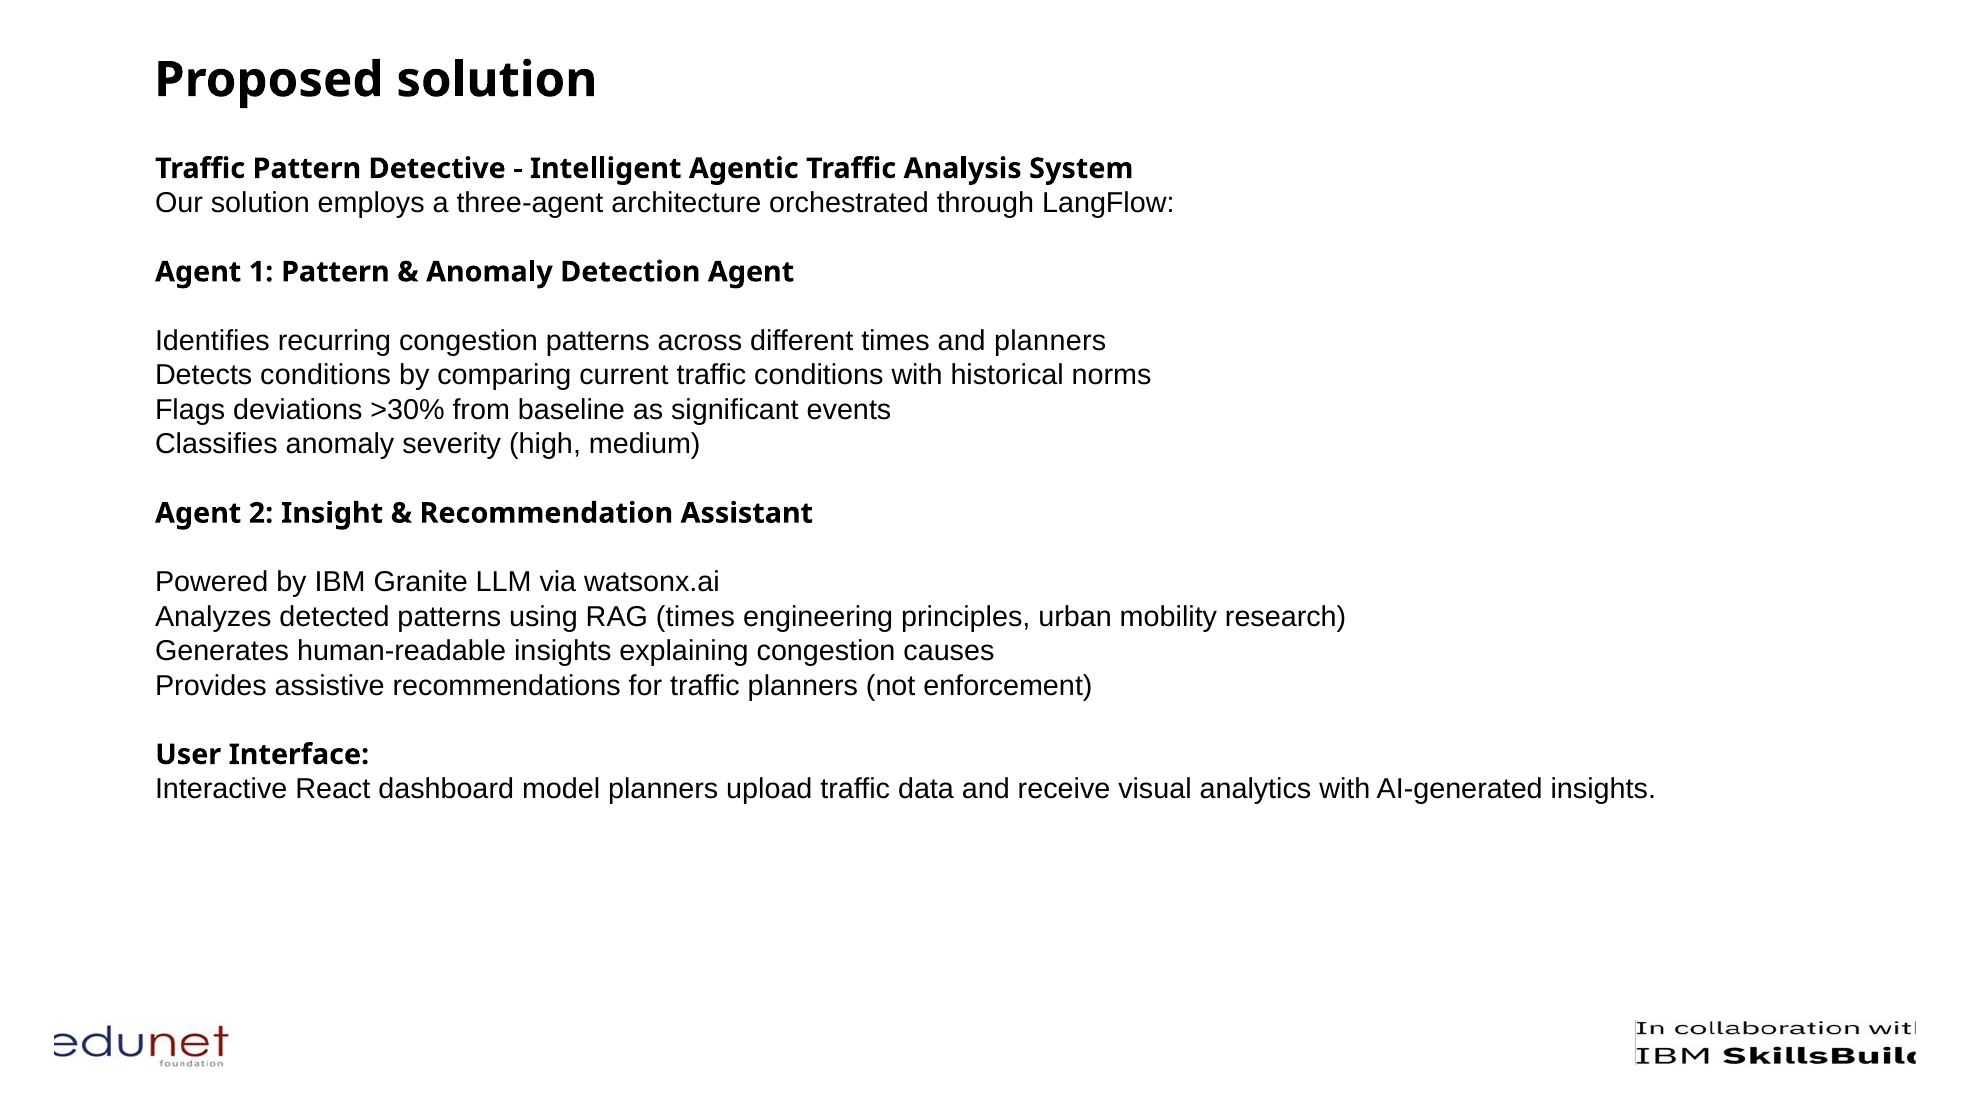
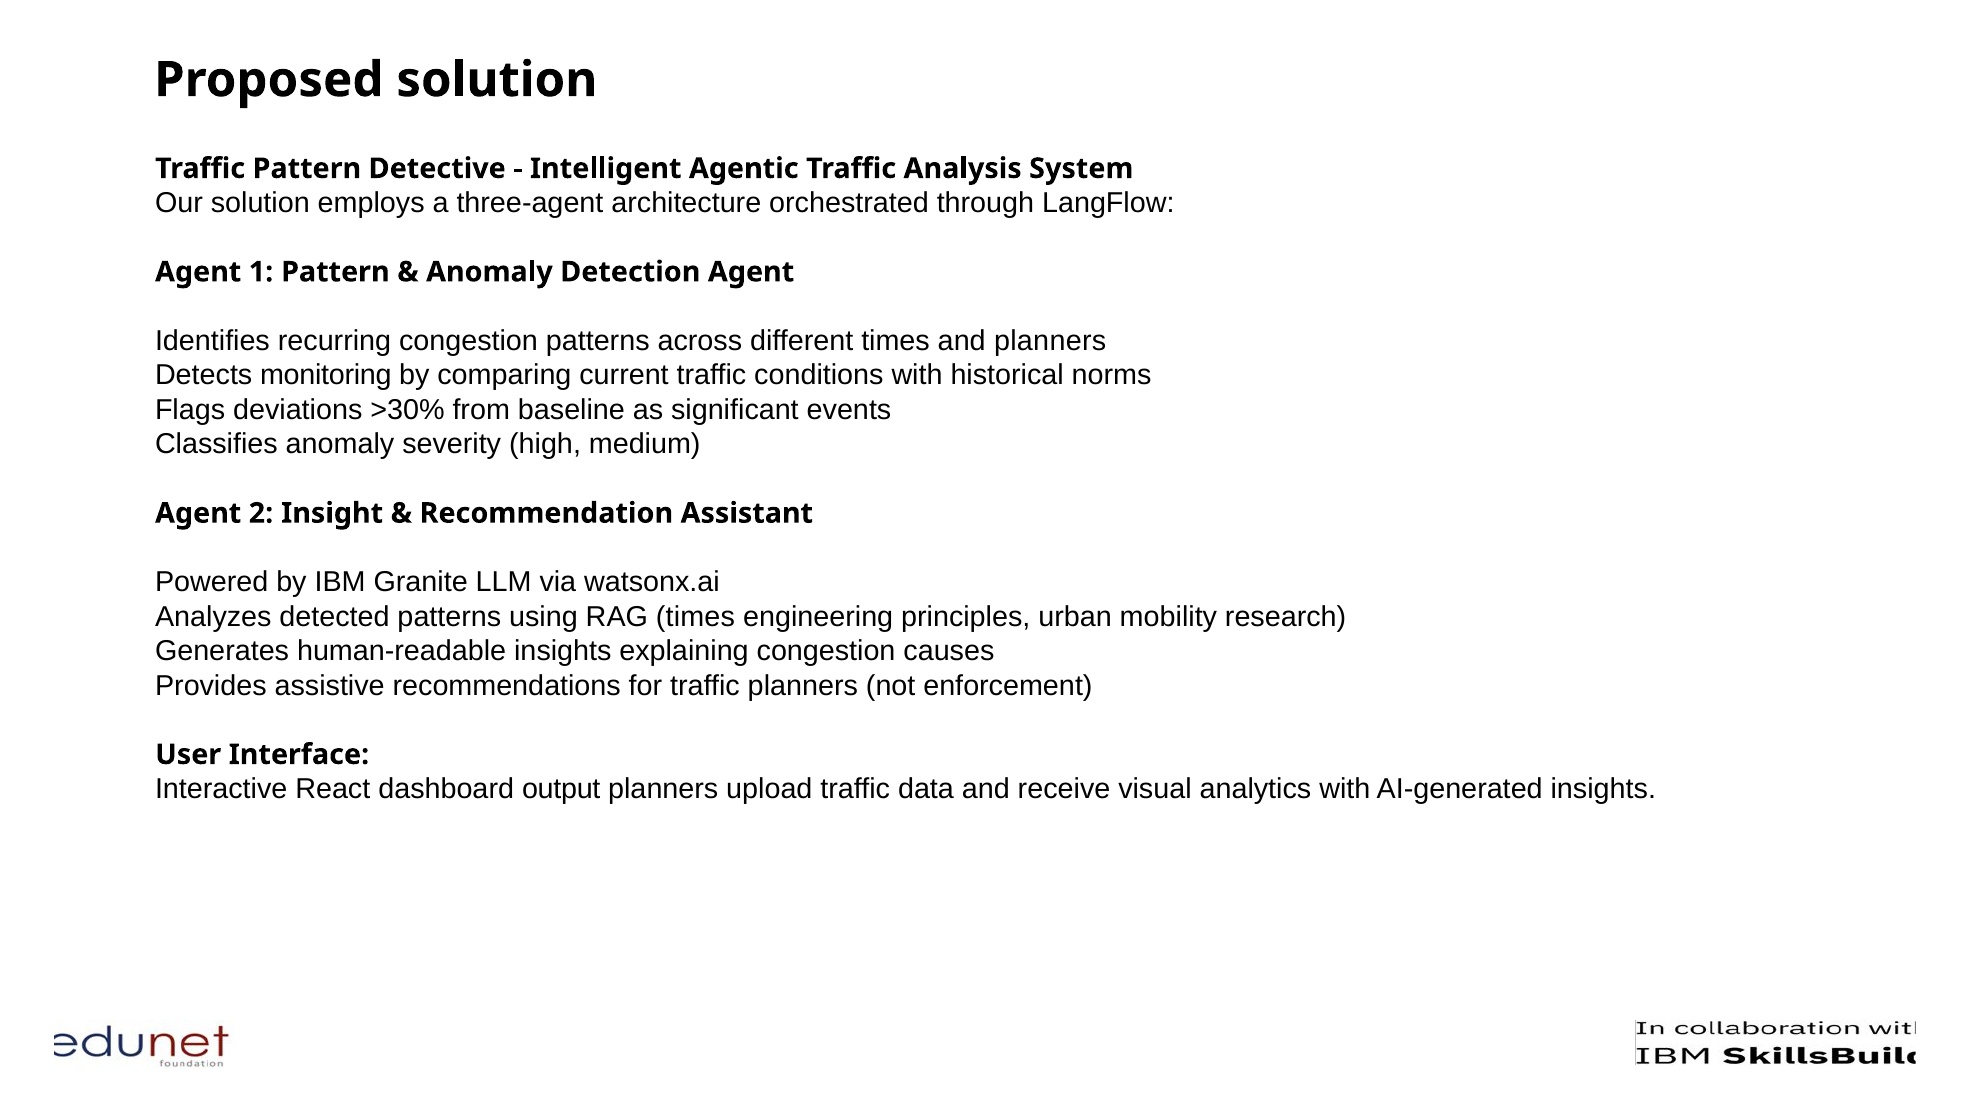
Detects conditions: conditions -> monitoring
model: model -> output
